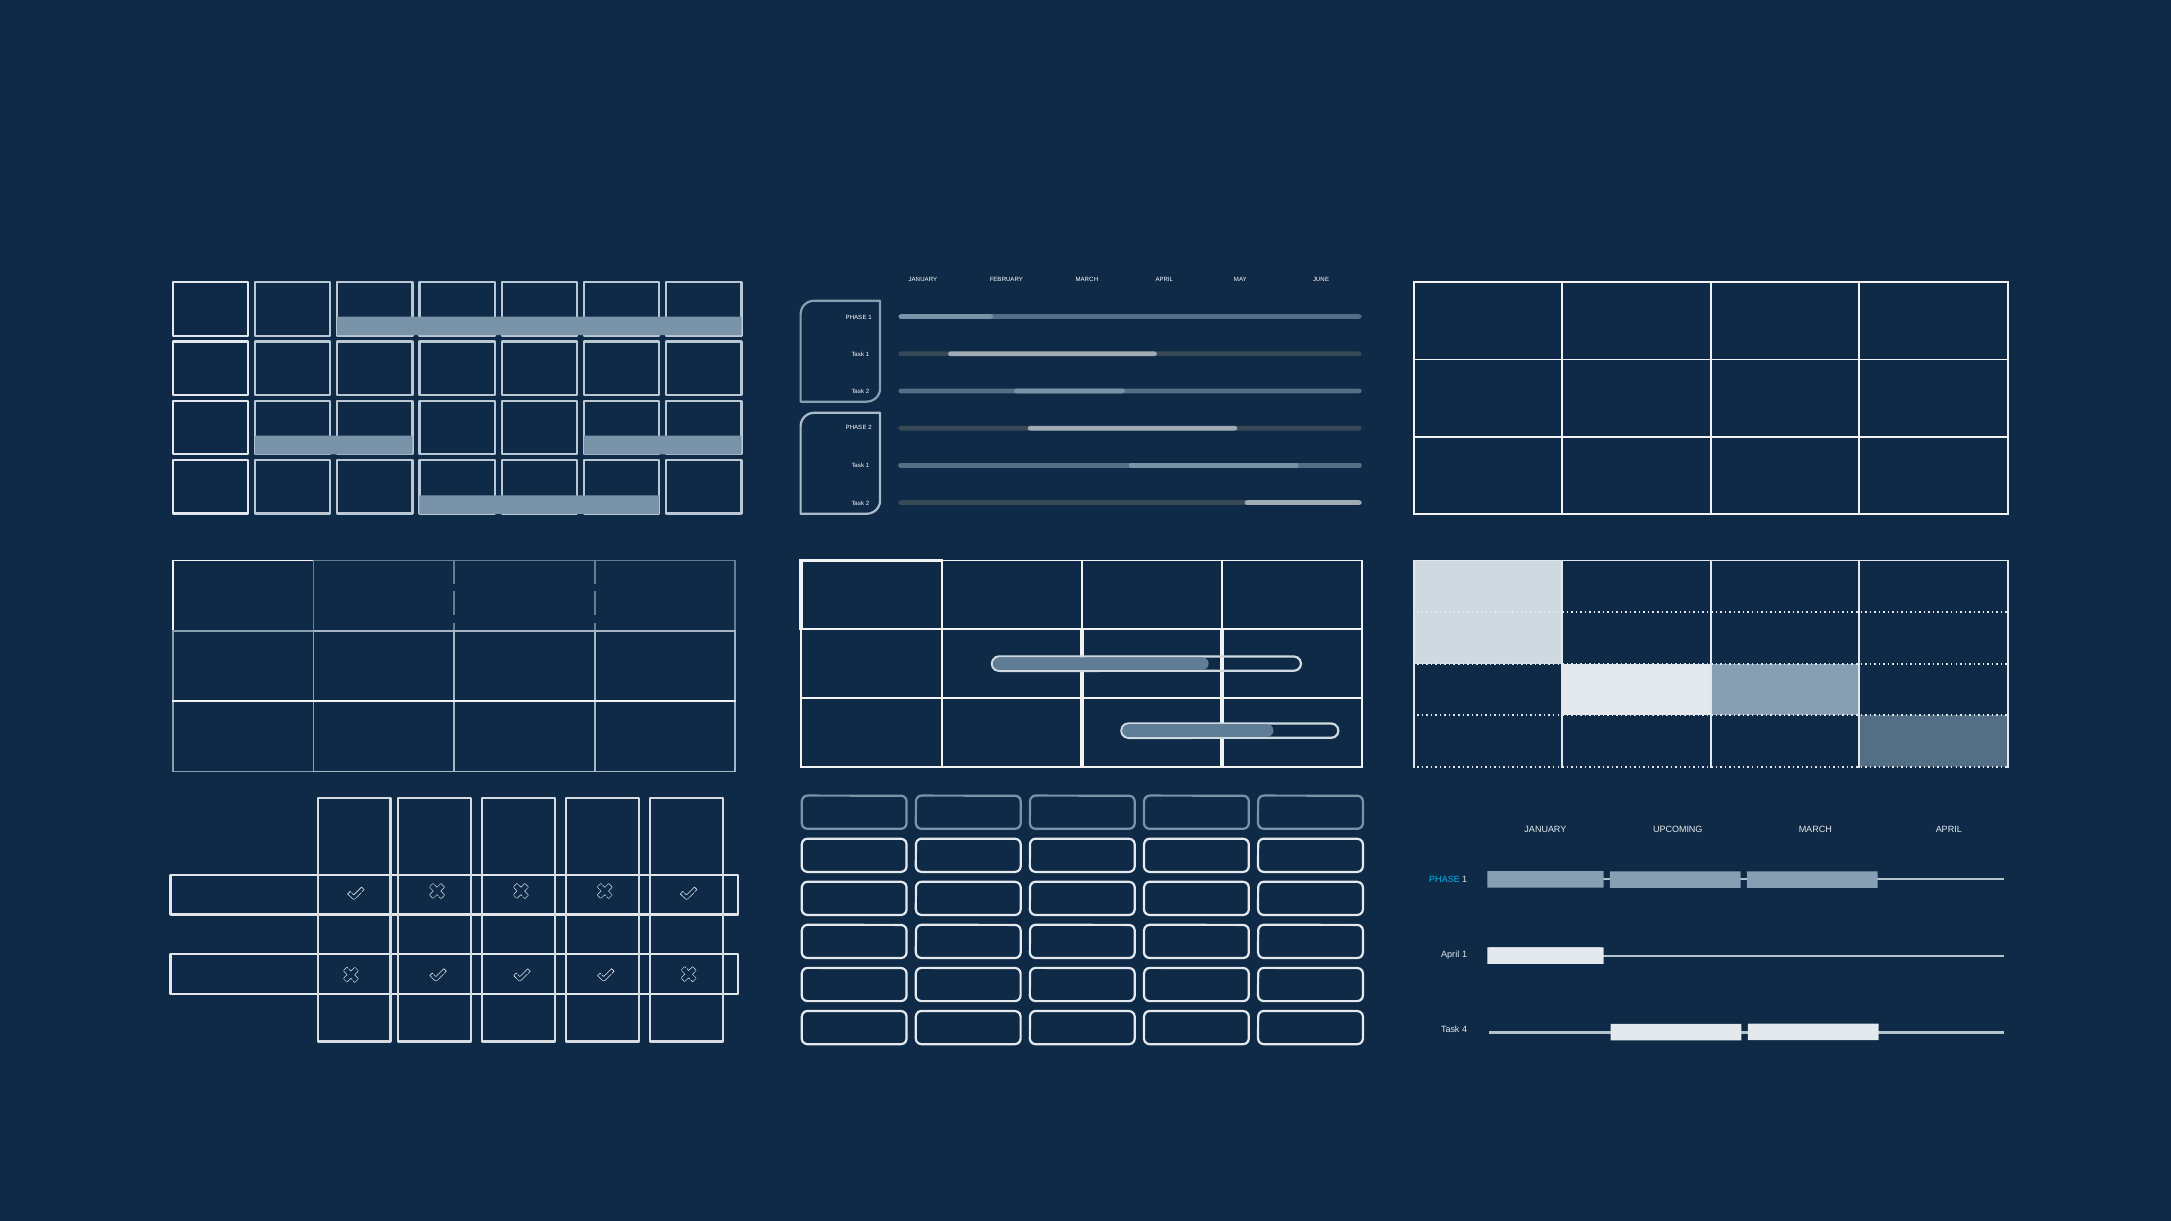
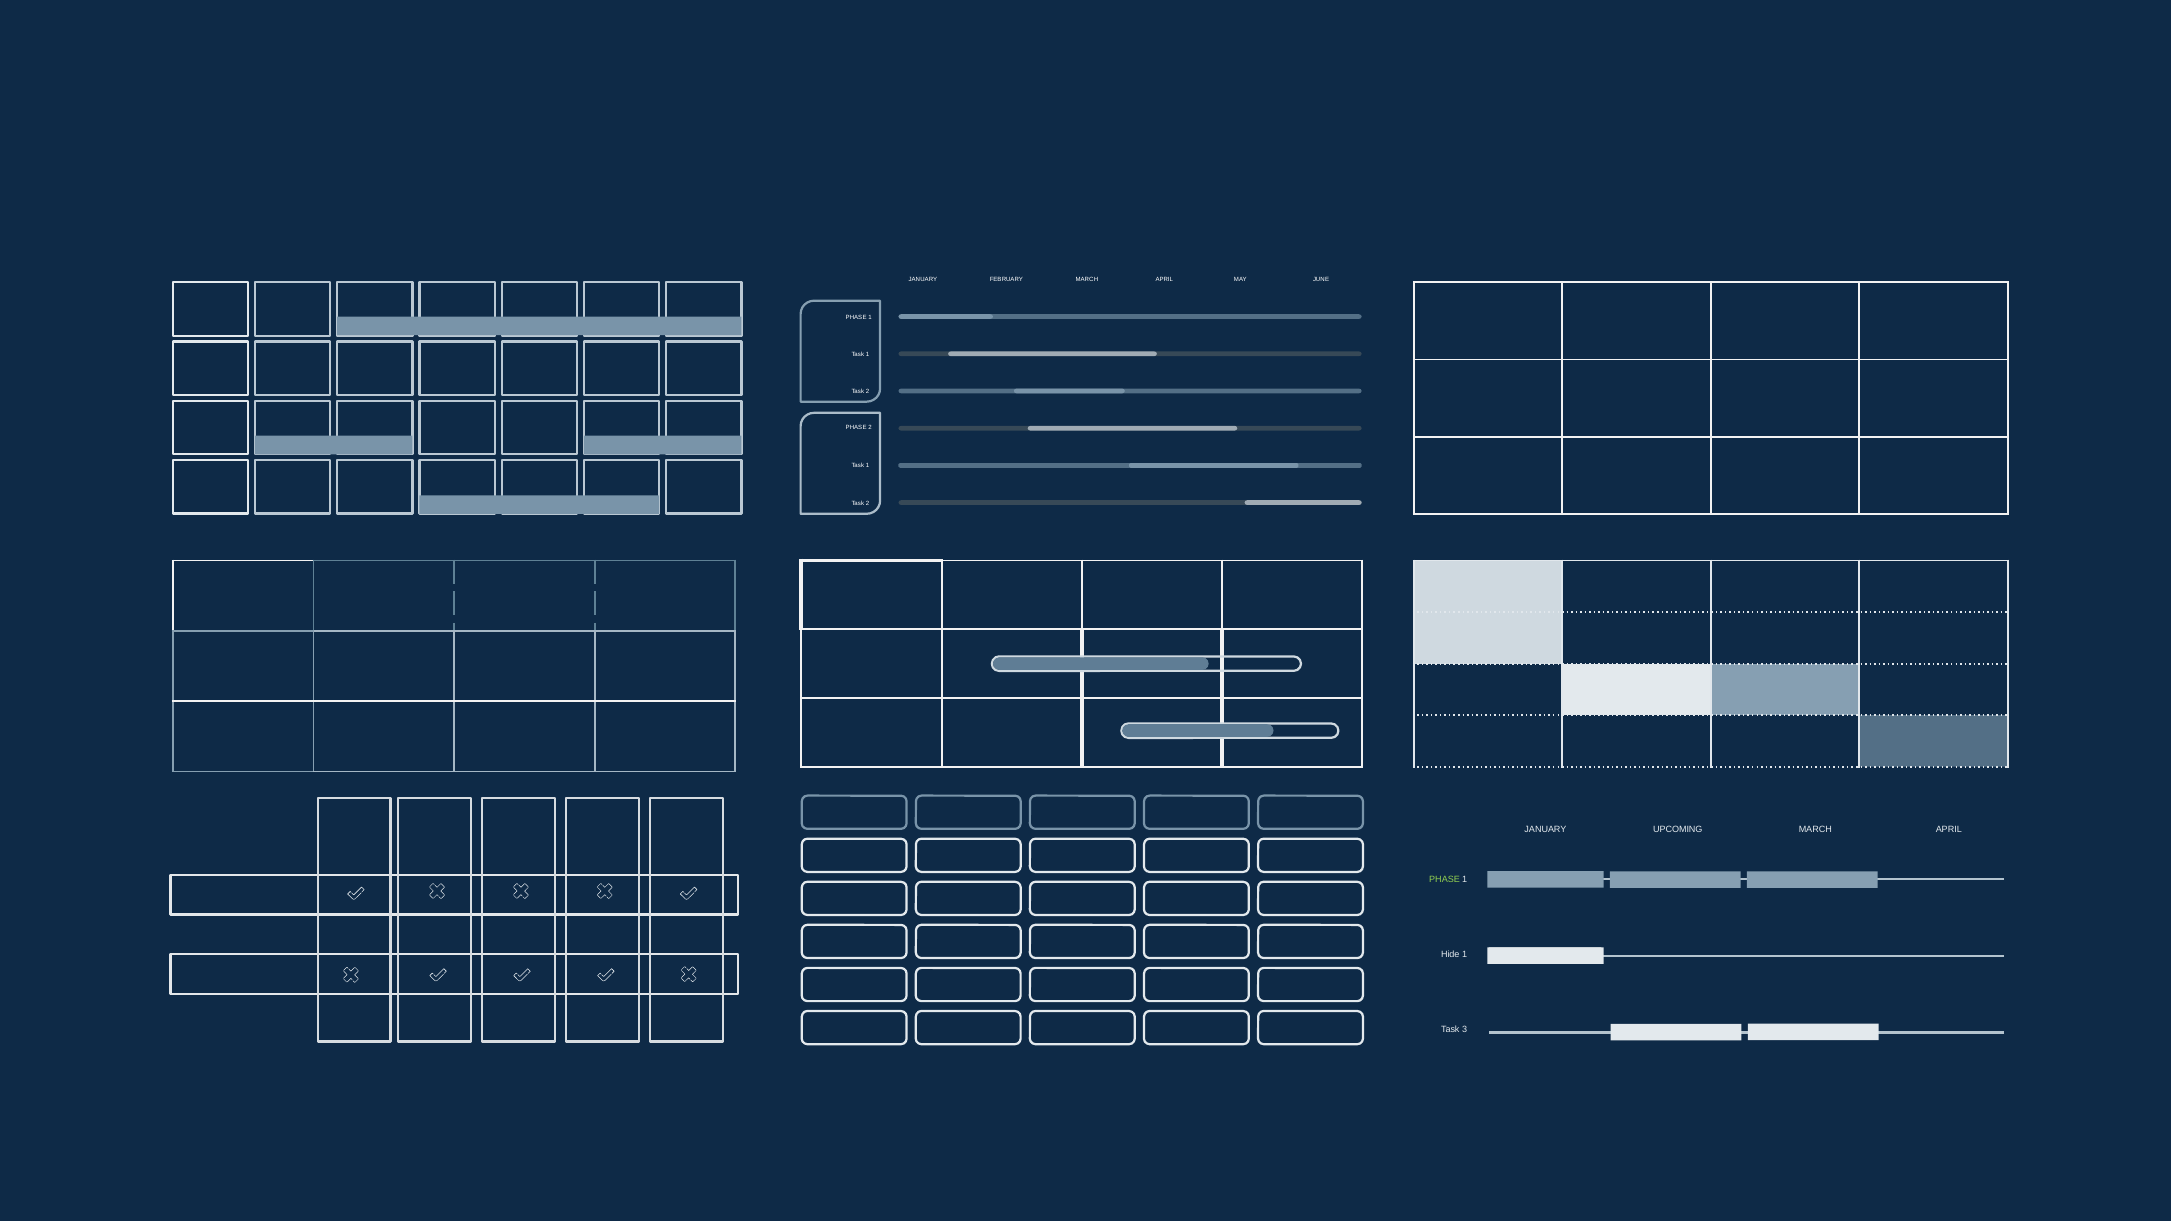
PHASE at (1445, 880) colour: light blue -> light green
April at (1450, 955): April -> Hide
4: 4 -> 3
